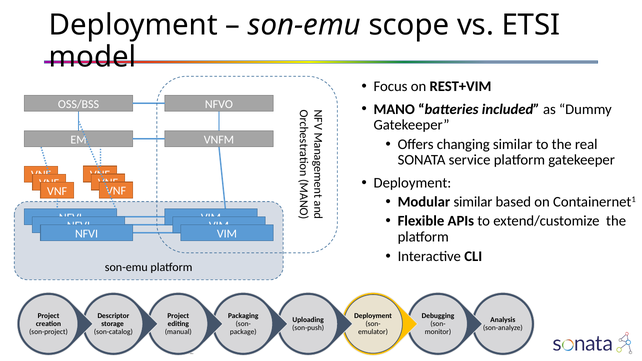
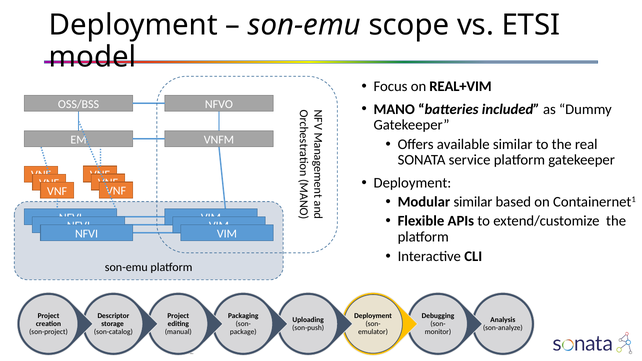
REST+VIM: REST+VIM -> REAL+VIM
changing: changing -> available
